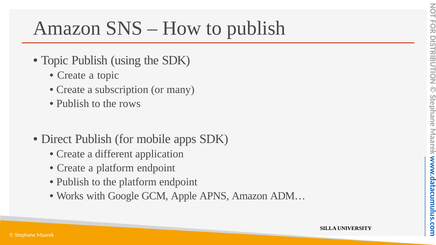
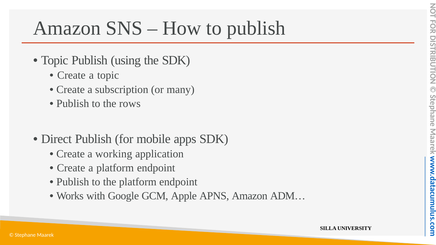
different: different -> working
